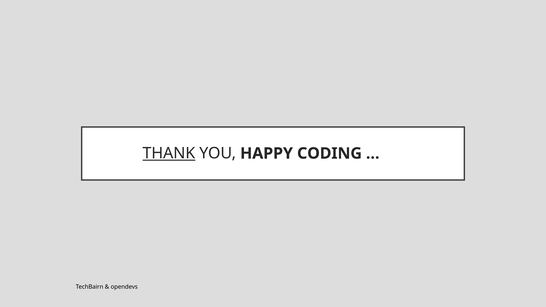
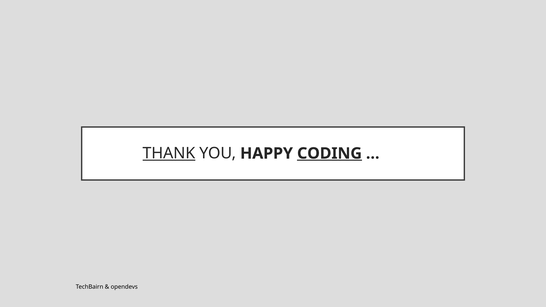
CODING underline: none -> present
